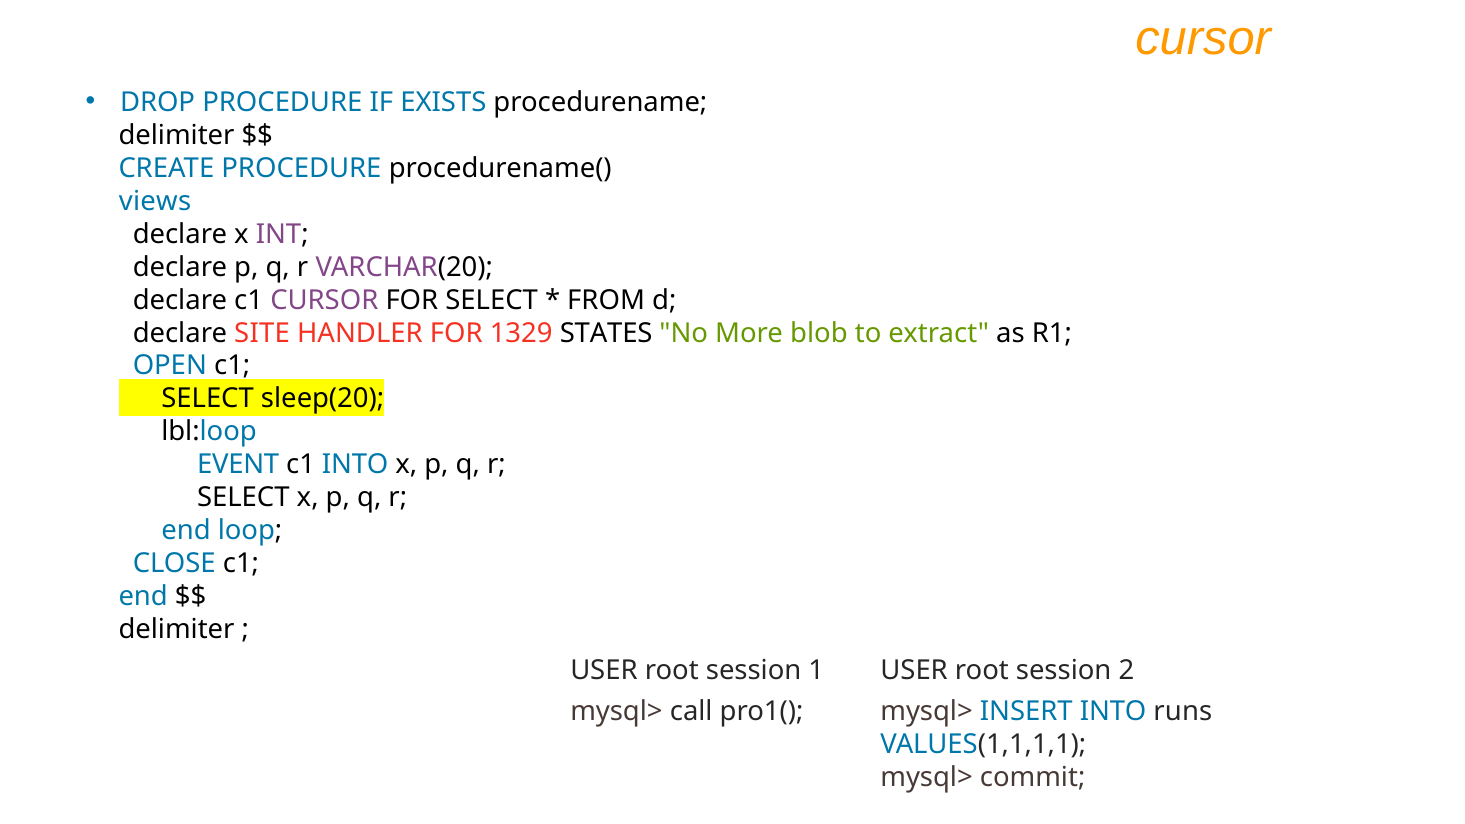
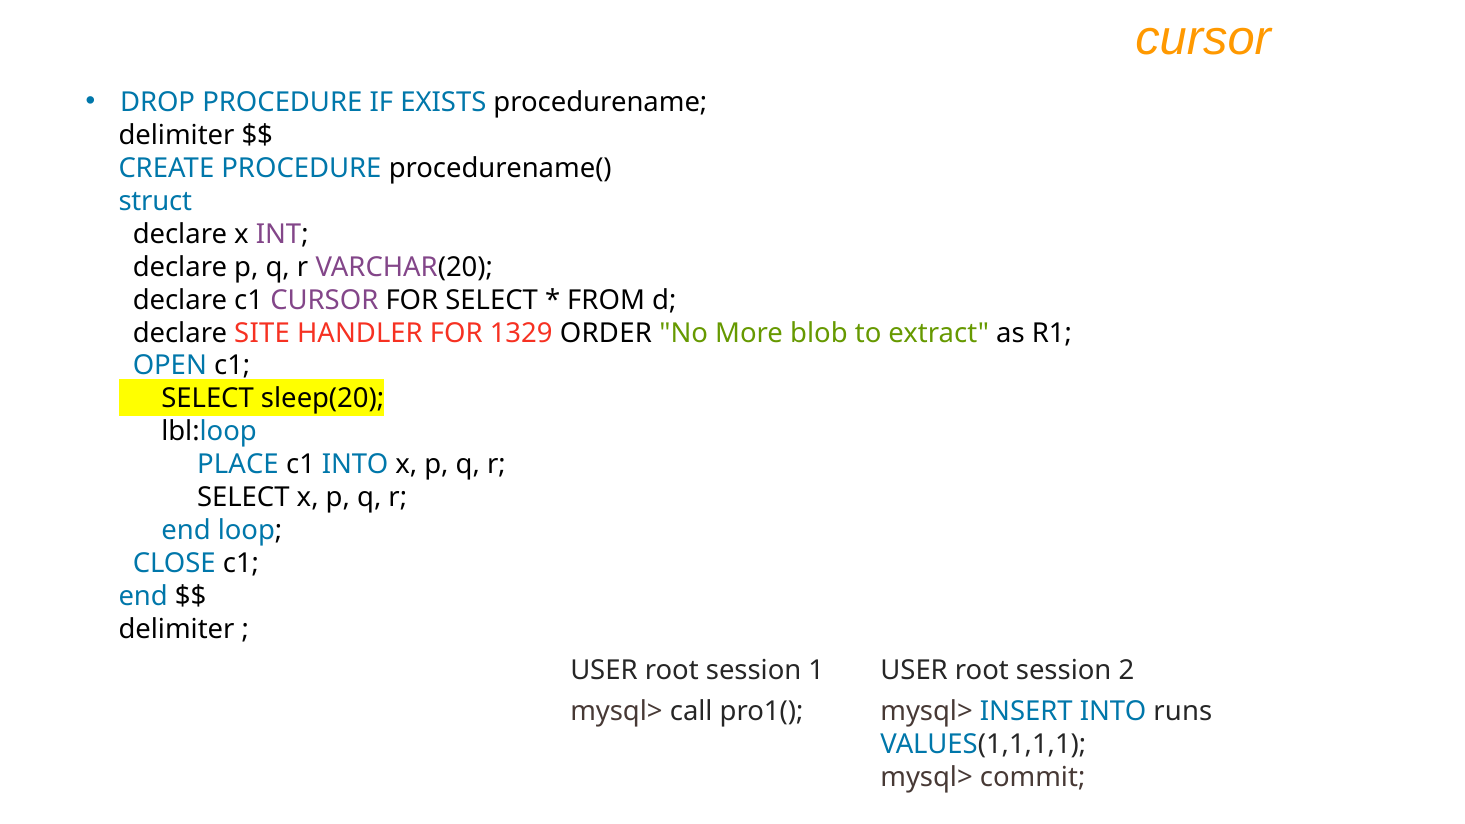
views: views -> struct
STATES: STATES -> ORDER
EVENT: EVENT -> PLACE
